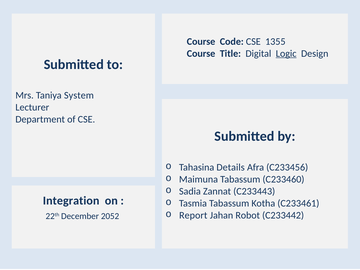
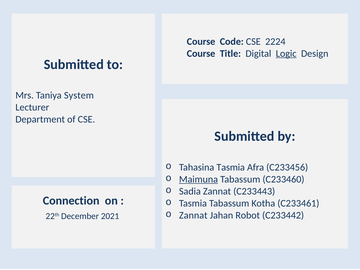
1355: 1355 -> 2224
Tahasina Details: Details -> Tasmia
Maimuna underline: none -> present
Integration: Integration -> Connection
Report at (193, 215): Report -> Zannat
2052: 2052 -> 2021
